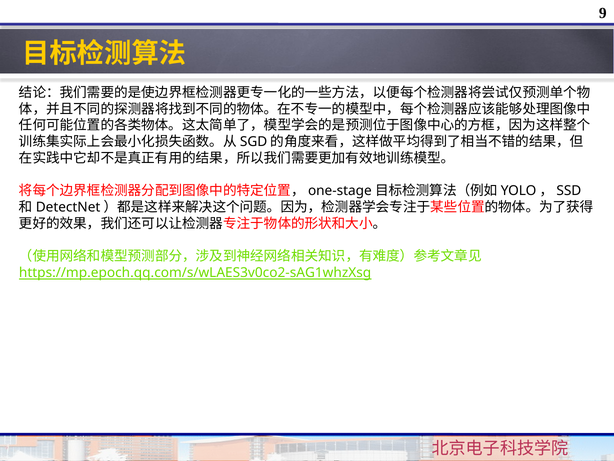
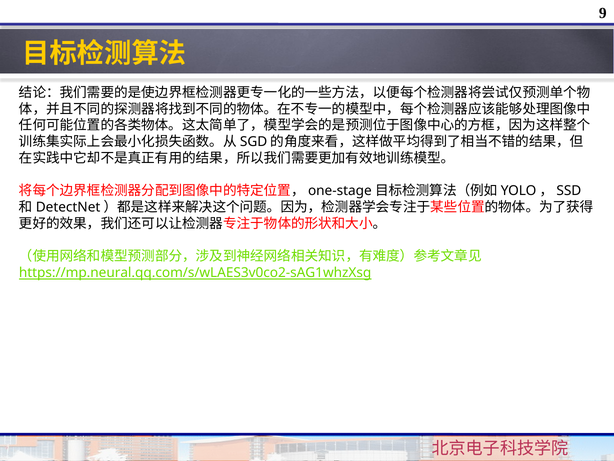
https://mp.epoch.qq.com/s/wLAES3v0co2-sAG1whzXsg: https://mp.epoch.qq.com/s/wLAES3v0co2-sAG1whzXsg -> https://mp.neural.qq.com/s/wLAES3v0co2-sAG1whzXsg
